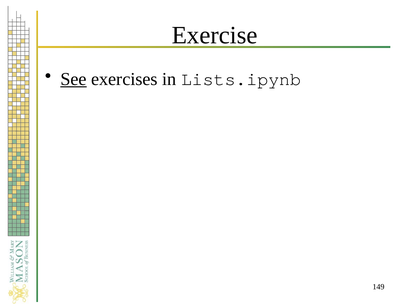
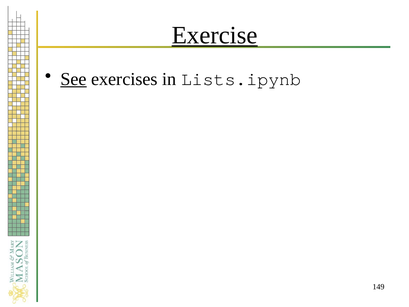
Exercise underline: none -> present
